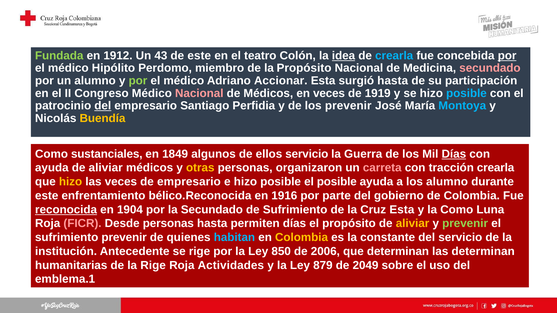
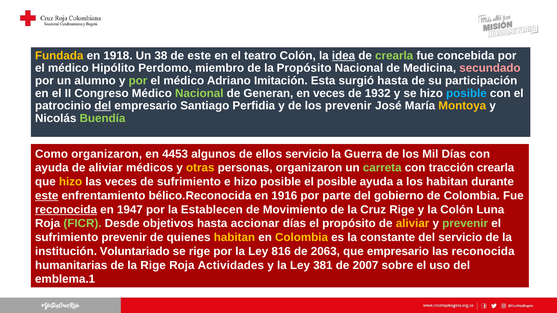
Fundada colour: light green -> yellow
1912: 1912 -> 1918
43: 43 -> 38
crearla at (394, 56) colour: light blue -> light green
por at (507, 56) underline: present -> none
Accionar: Accionar -> Imitación
Nacional at (199, 93) colour: pink -> light green
de Médicos: Médicos -> Generan
1919: 1919 -> 1932
Montoya colour: light blue -> yellow
Buendía colour: yellow -> light green
Como sustanciales: sustanciales -> organizaron
1849: 1849 -> 4453
Días at (454, 154) underline: present -> none
carreta colour: pink -> light green
de empresario: empresario -> sufrimiento
los alumno: alumno -> habitan
este at (47, 196) underline: none -> present
1904: 1904 -> 1947
la Secundado: Secundado -> Establecen
de Sufrimiento: Sufrimiento -> Movimiento
Cruz Esta: Esta -> Rige
la Como: Como -> Colón
FICR colour: pink -> light green
Desde personas: personas -> objetivos
permiten: permiten -> accionar
habitan at (234, 238) colour: light blue -> yellow
Antecedente: Antecedente -> Voluntariado
850: 850 -> 816
2006: 2006 -> 2063
que determinan: determinan -> empresario
las determinan: determinan -> reconocida
879: 879 -> 381
2049: 2049 -> 2007
